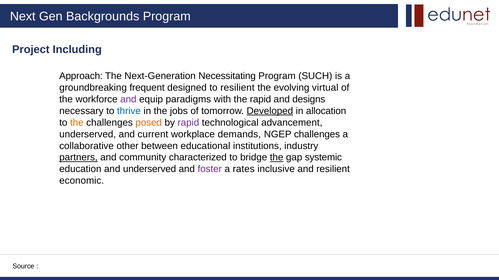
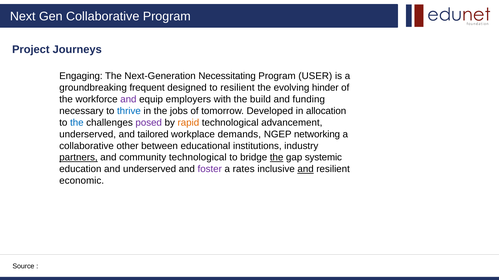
Backgrounds at (103, 17): Backgrounds -> Collaborative
Including: Including -> Journeys
Approach: Approach -> Engaging
SUCH: SUCH -> USER
virtual: virtual -> hinder
paradigms: paradigms -> employers
the rapid: rapid -> build
designs: designs -> funding
Developed underline: present -> none
the at (77, 123) colour: orange -> blue
posed colour: orange -> purple
rapid at (188, 123) colour: purple -> orange
current: current -> tailored
NGEP challenges: challenges -> networking
community characterized: characterized -> technological
and at (306, 169) underline: none -> present
